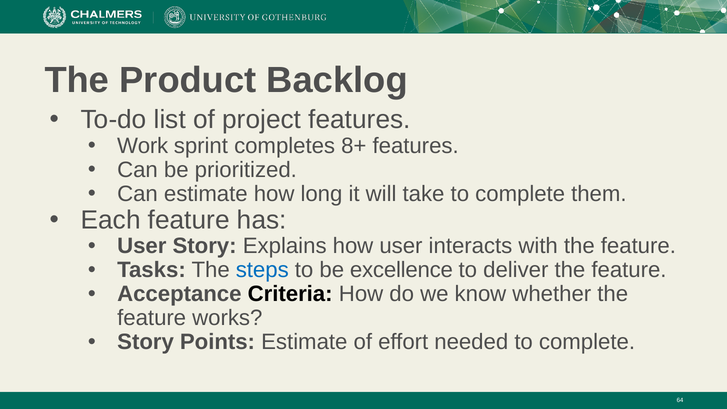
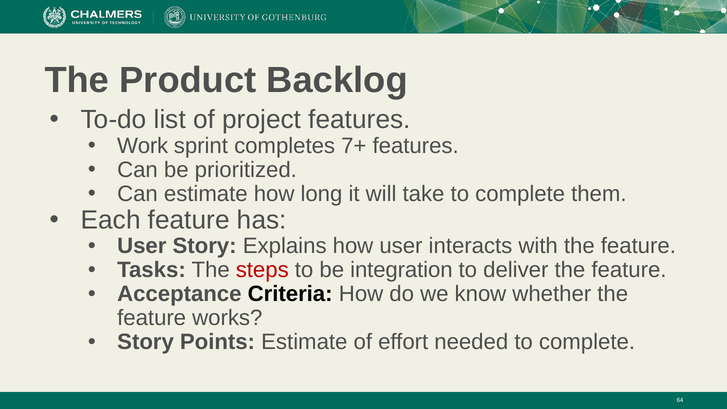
8+: 8+ -> 7+
steps colour: blue -> red
excellence: excellence -> integration
